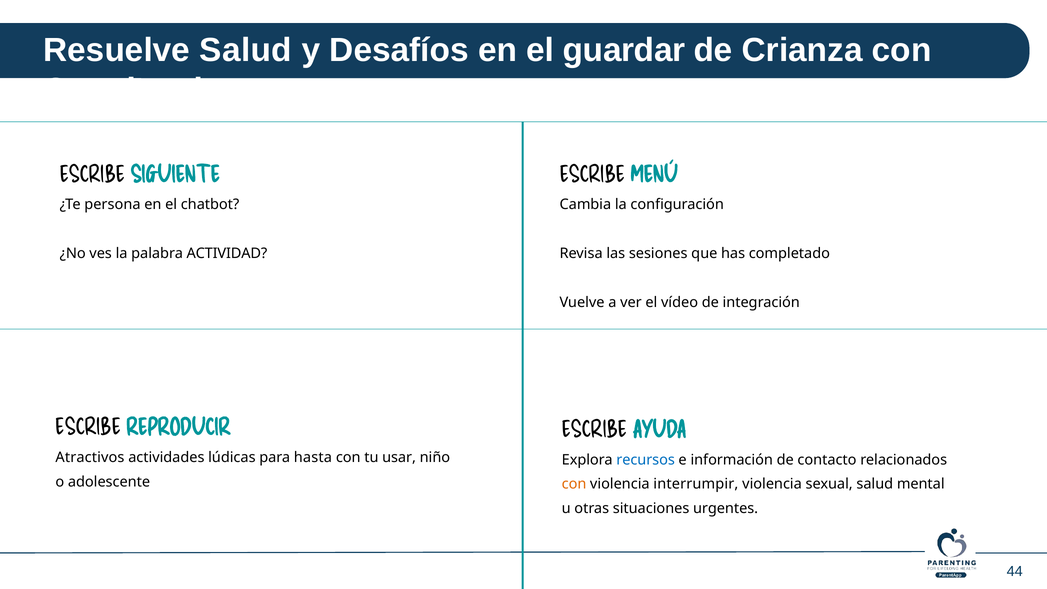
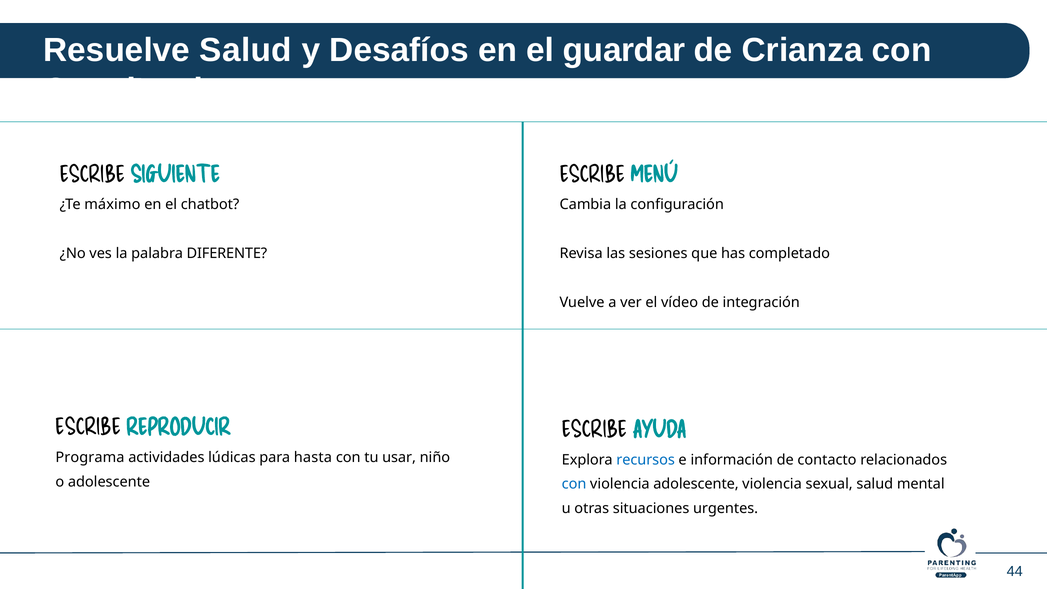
persona: persona -> máximo
ACTIVIDAD: ACTIVIDAD -> DIFERENTE
Atractivos: Atractivos -> Programa
con at (574, 484) colour: orange -> blue
violencia interrumpir: interrumpir -> adolescente
